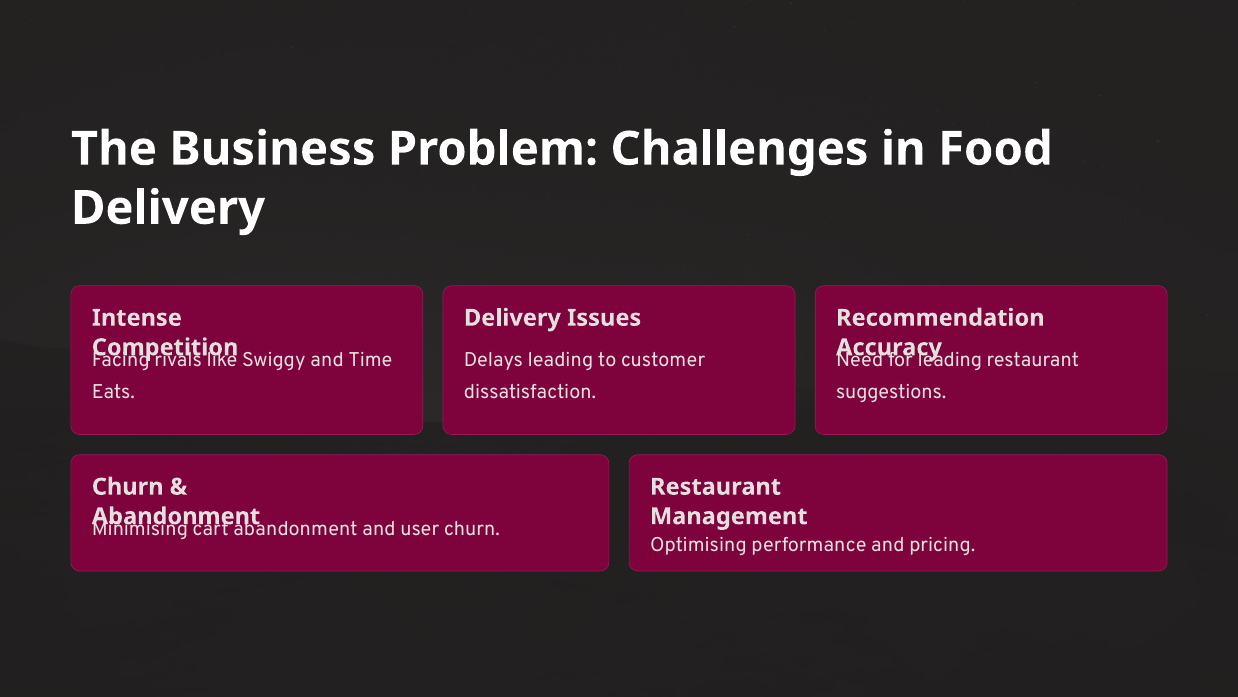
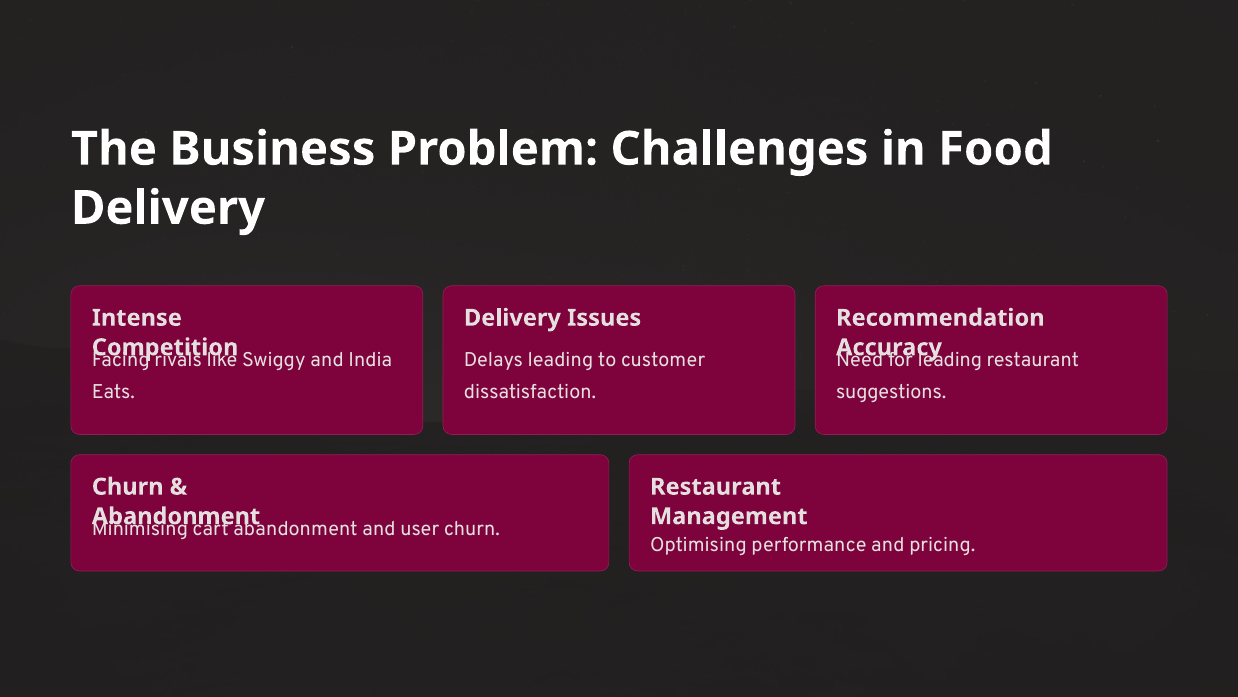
Time: Time -> India
